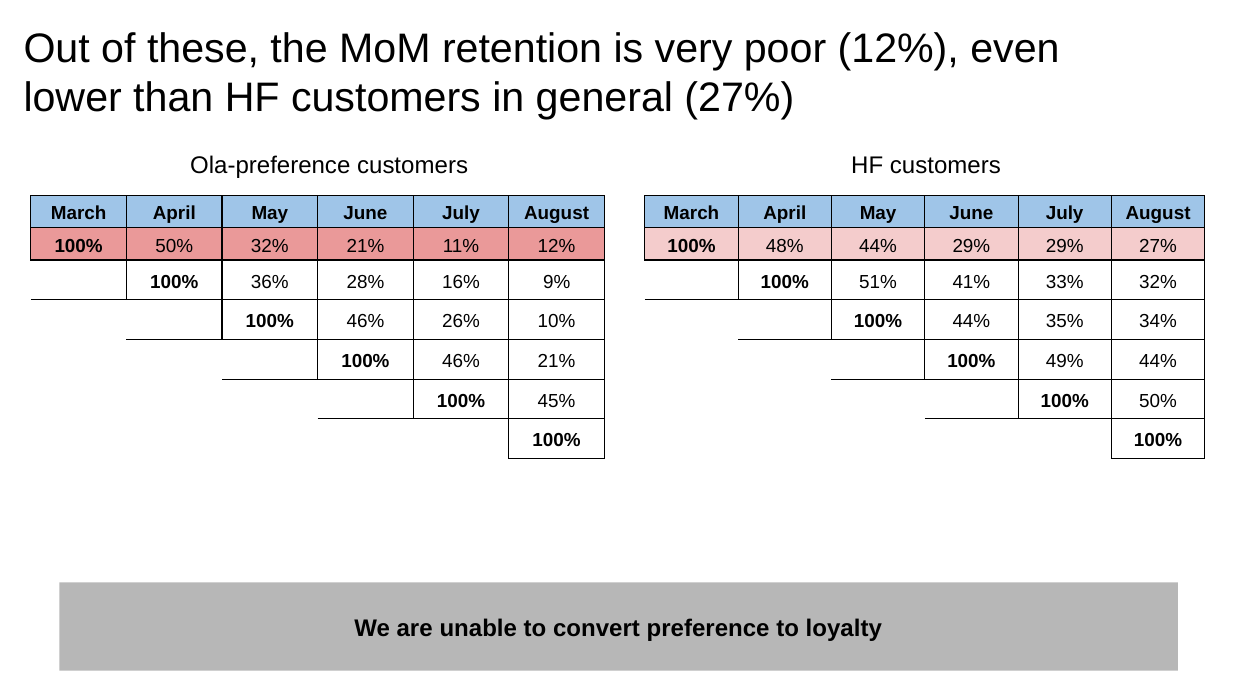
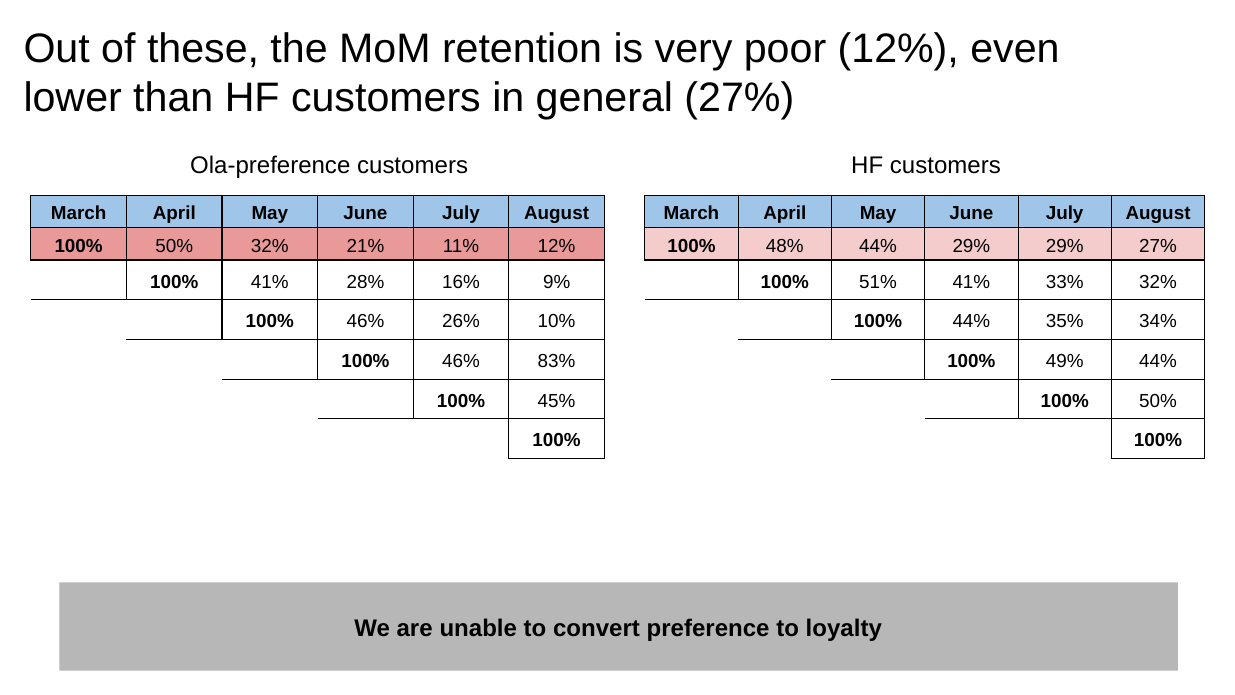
100% 36%: 36% -> 41%
46% 21%: 21% -> 83%
